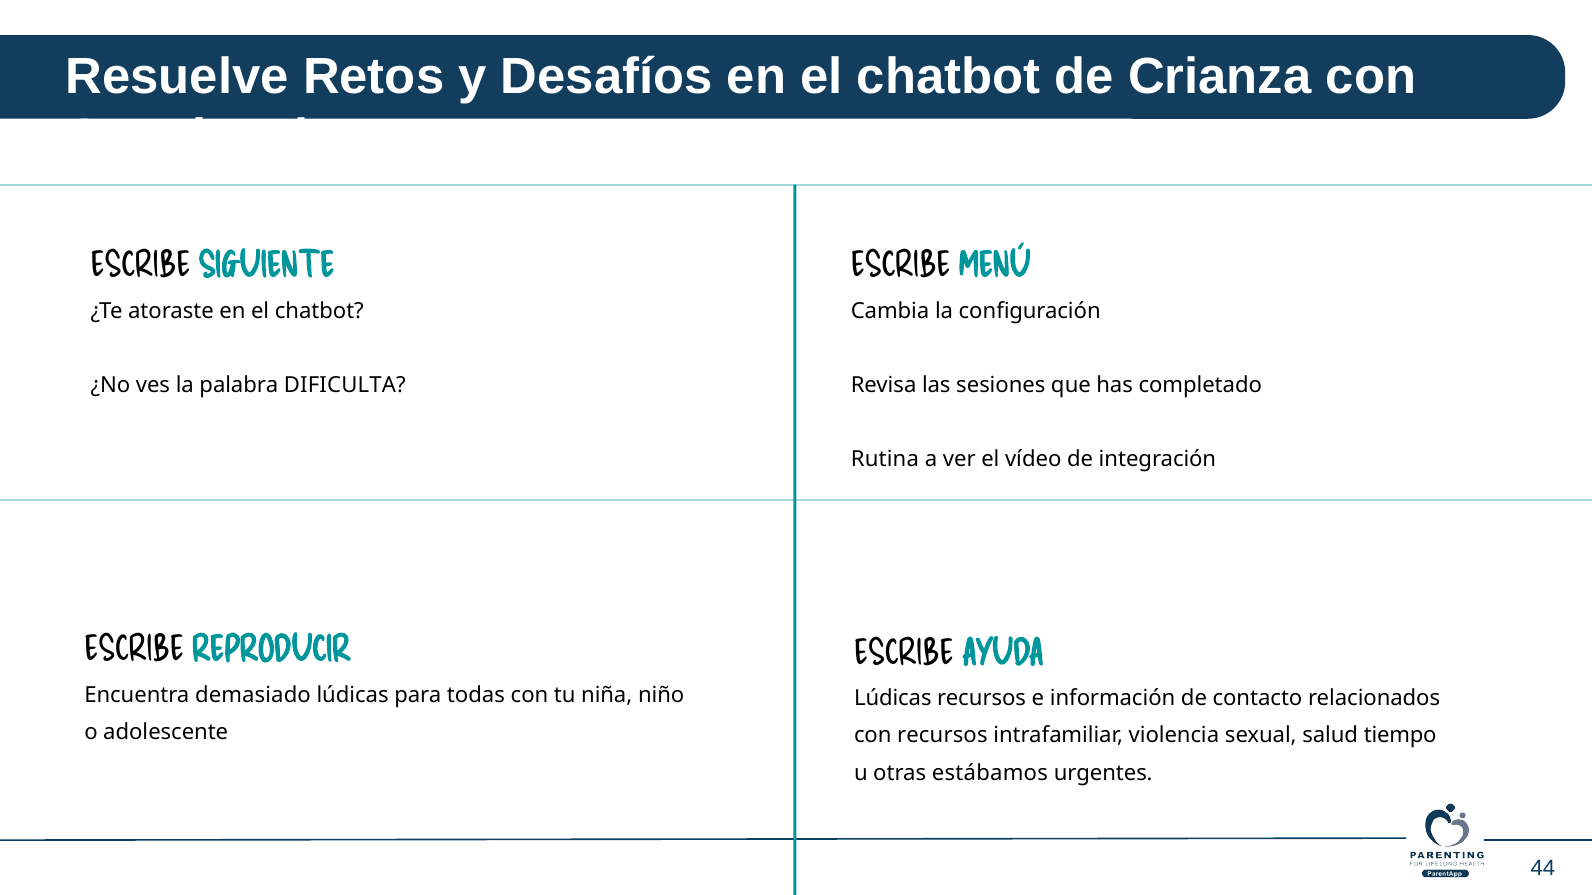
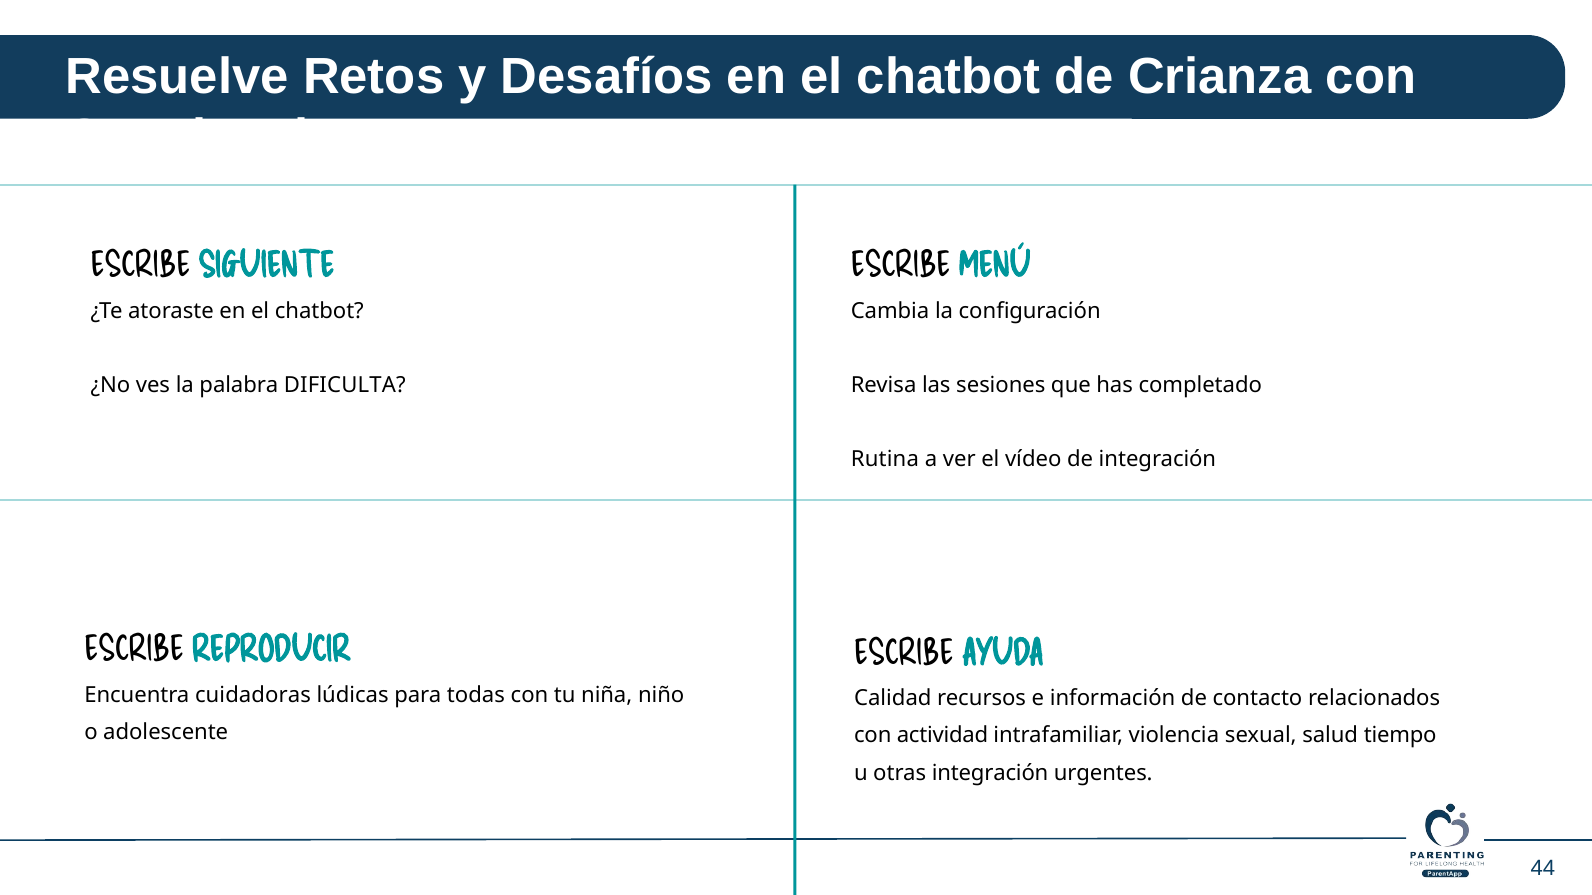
demasiado: demasiado -> cuidadoras
Lúdicas at (893, 699): Lúdicas -> Calidad
con recursos: recursos -> actividad
otras estábamos: estábamos -> integración
